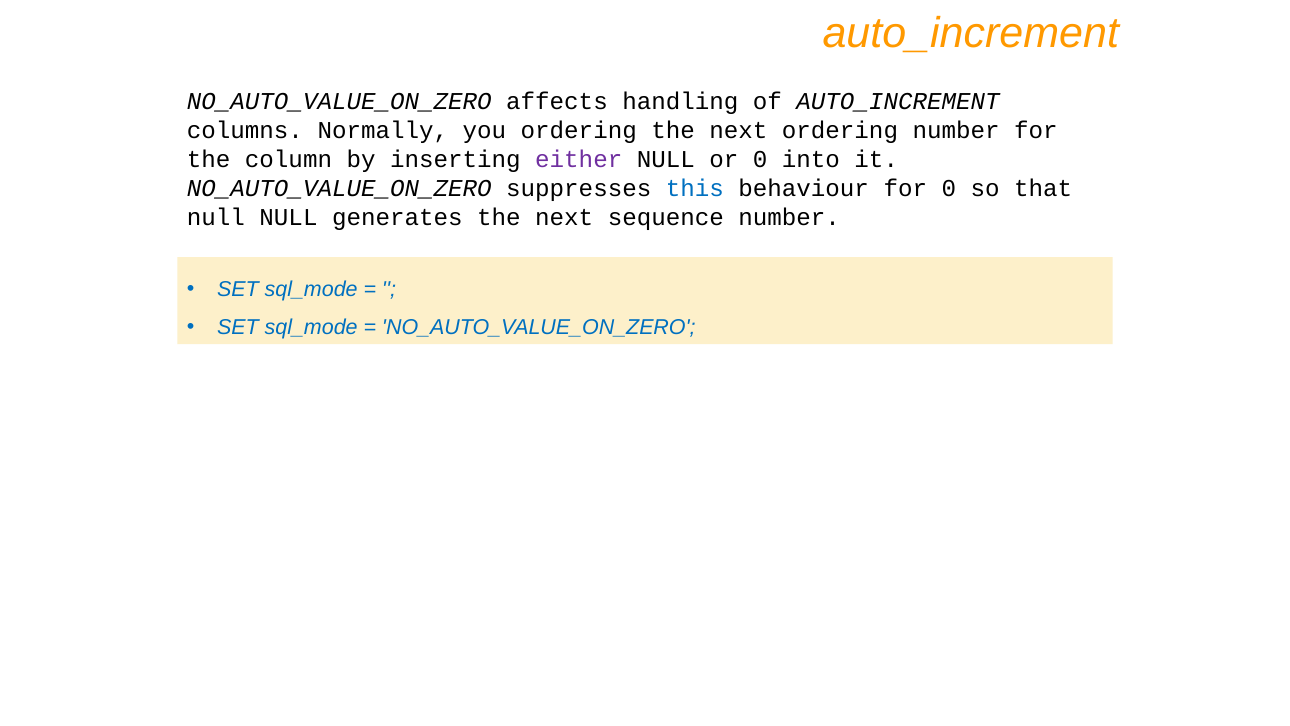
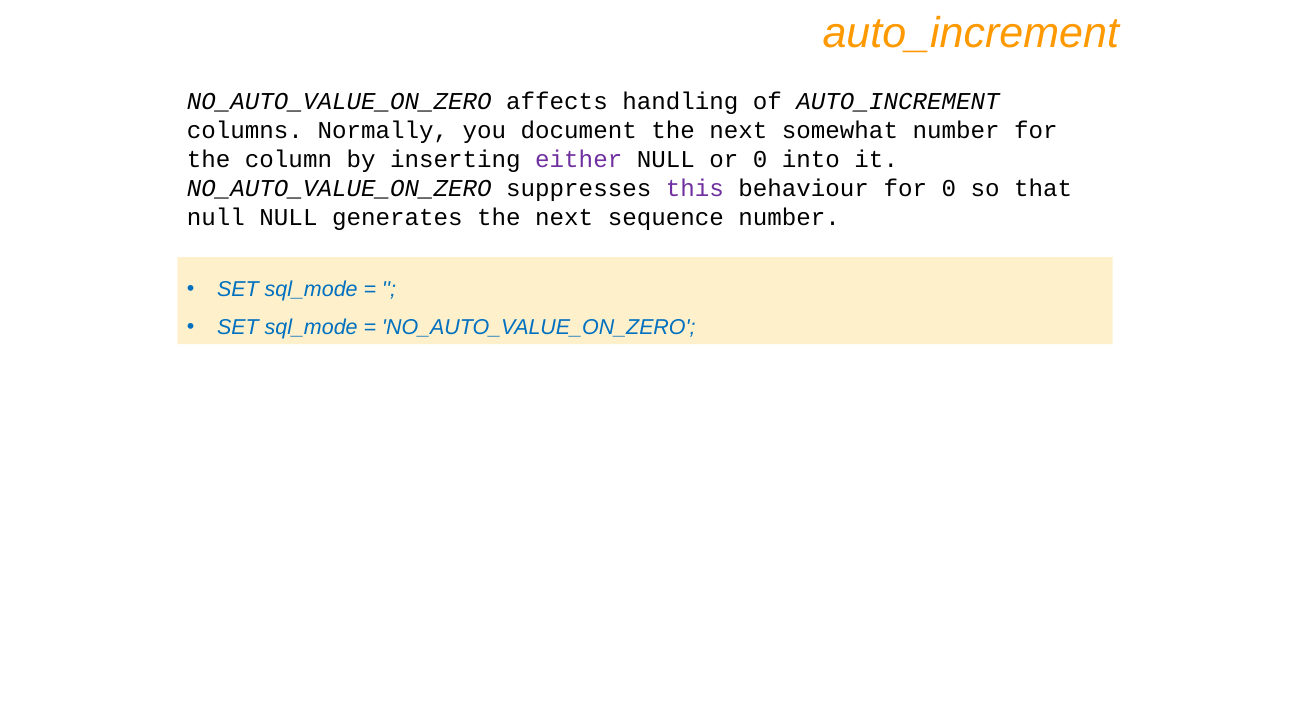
you ordering: ordering -> document
next ordering: ordering -> somewhat
this colour: blue -> purple
